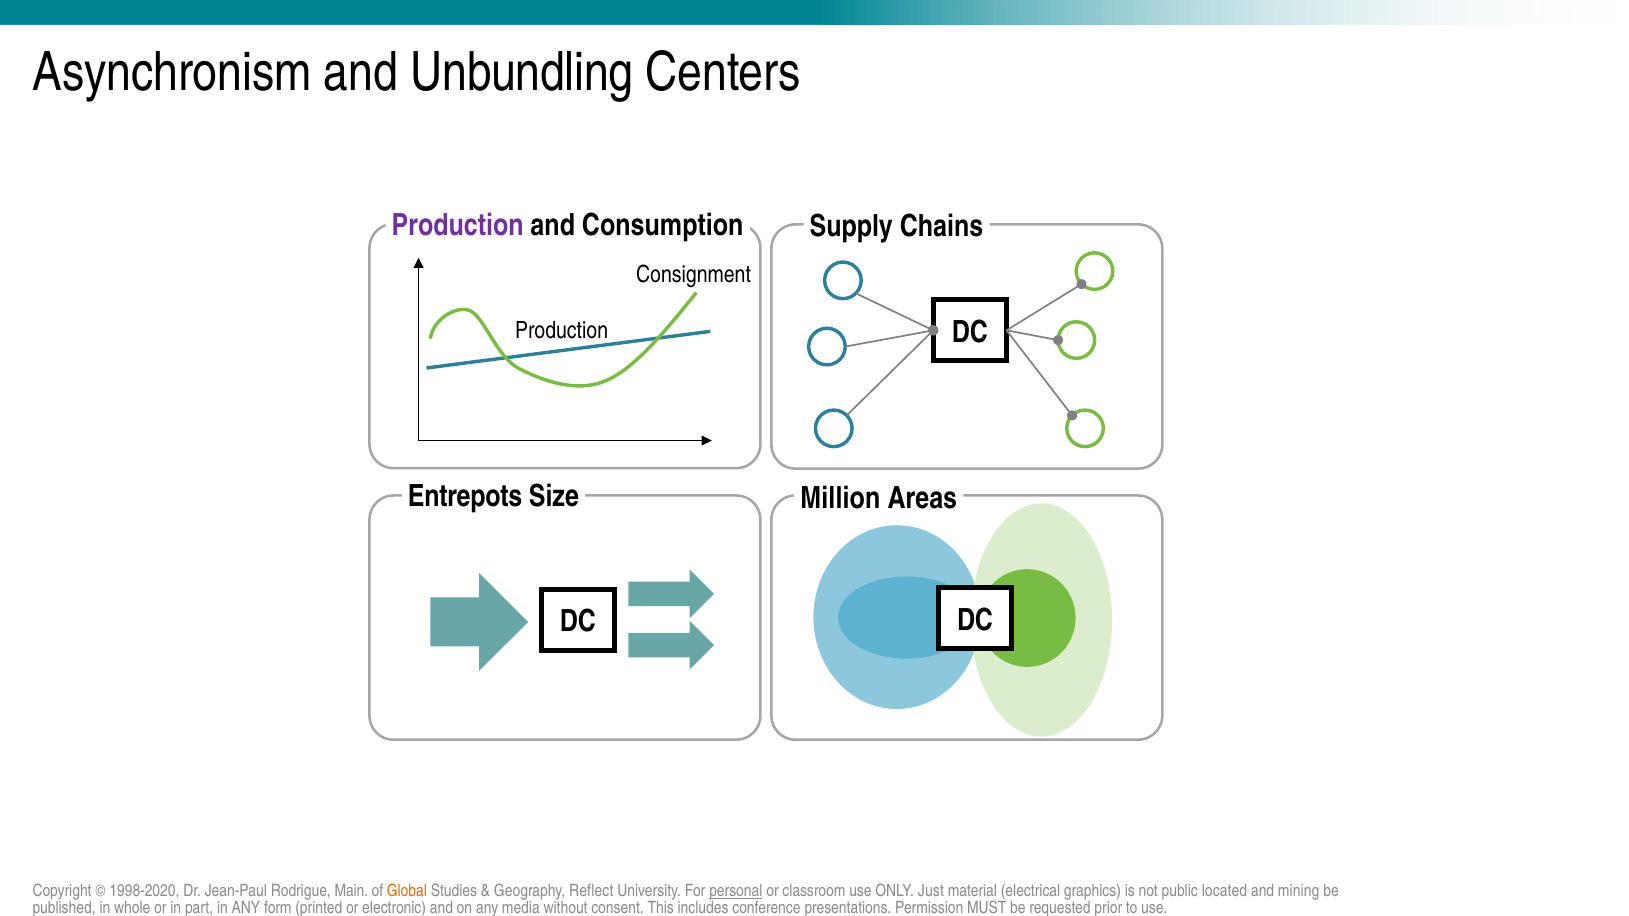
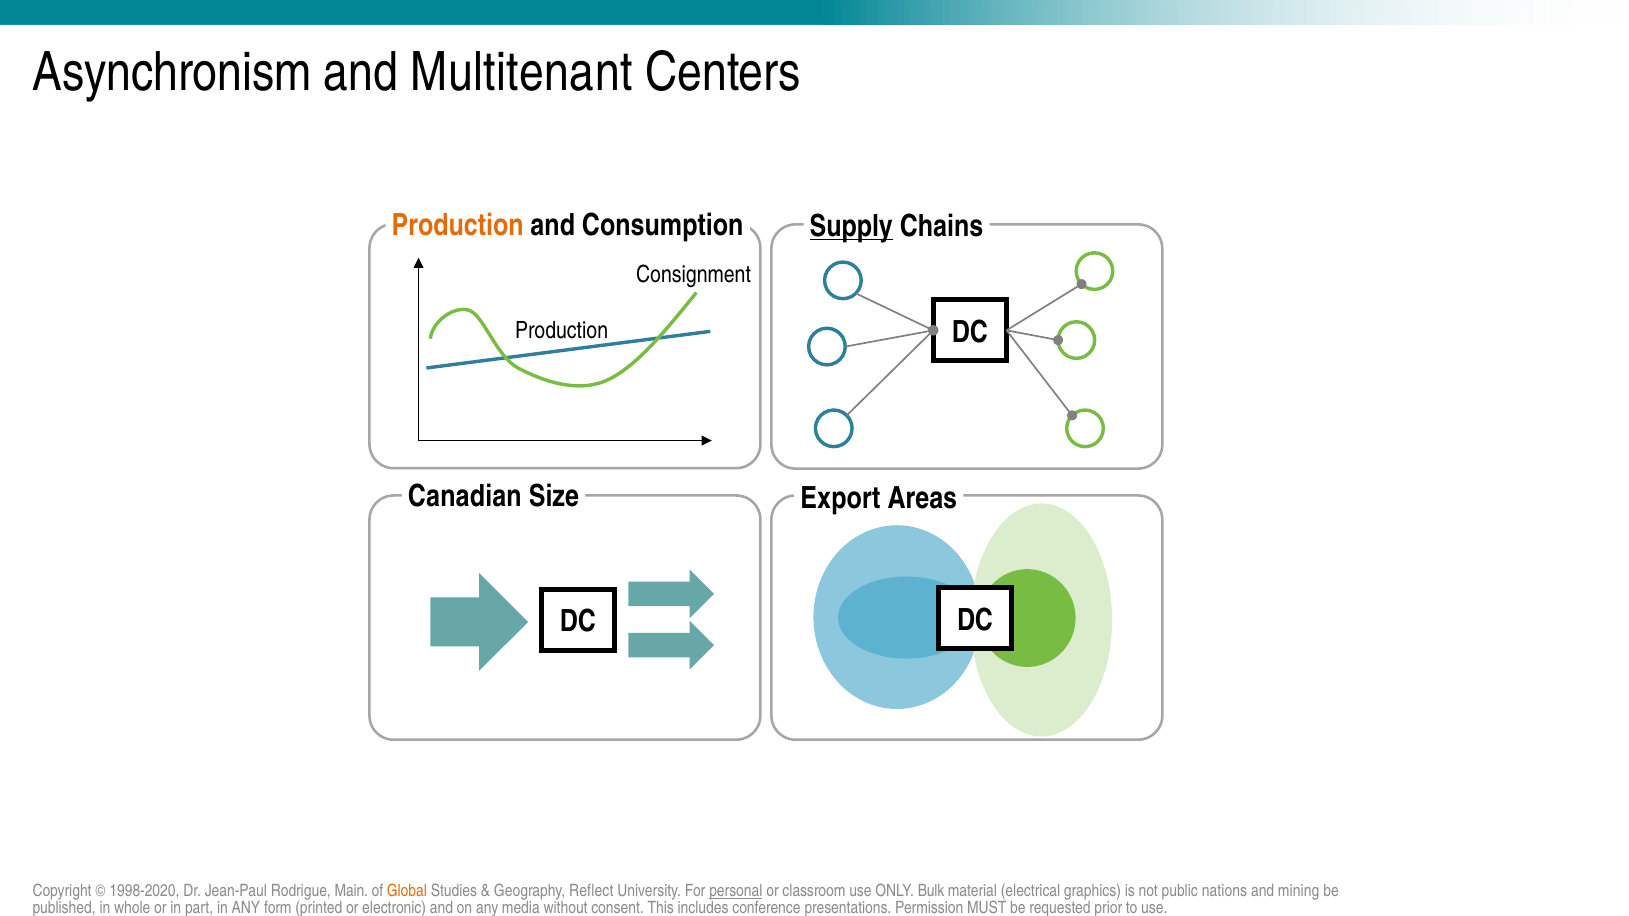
Unbundling: Unbundling -> Multitenant
Production at (458, 226) colour: purple -> orange
Supply underline: none -> present
Entrepots: Entrepots -> Canadian
Million: Million -> Export
Just: Just -> Bulk
located: located -> nations
